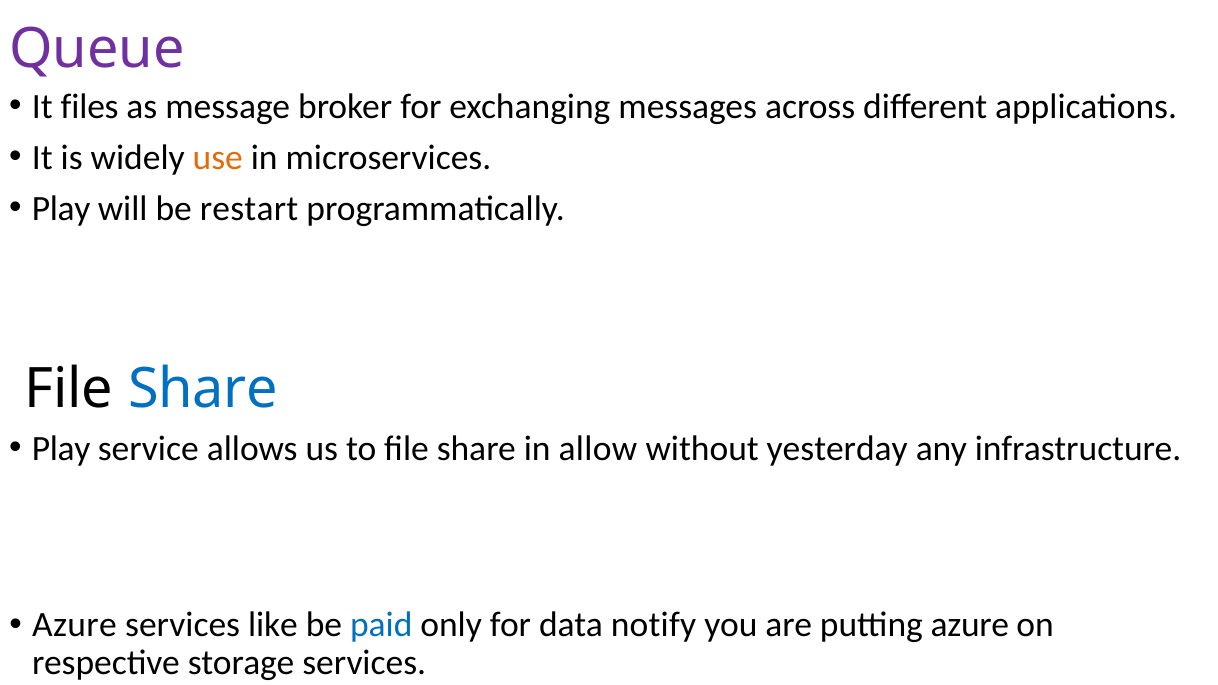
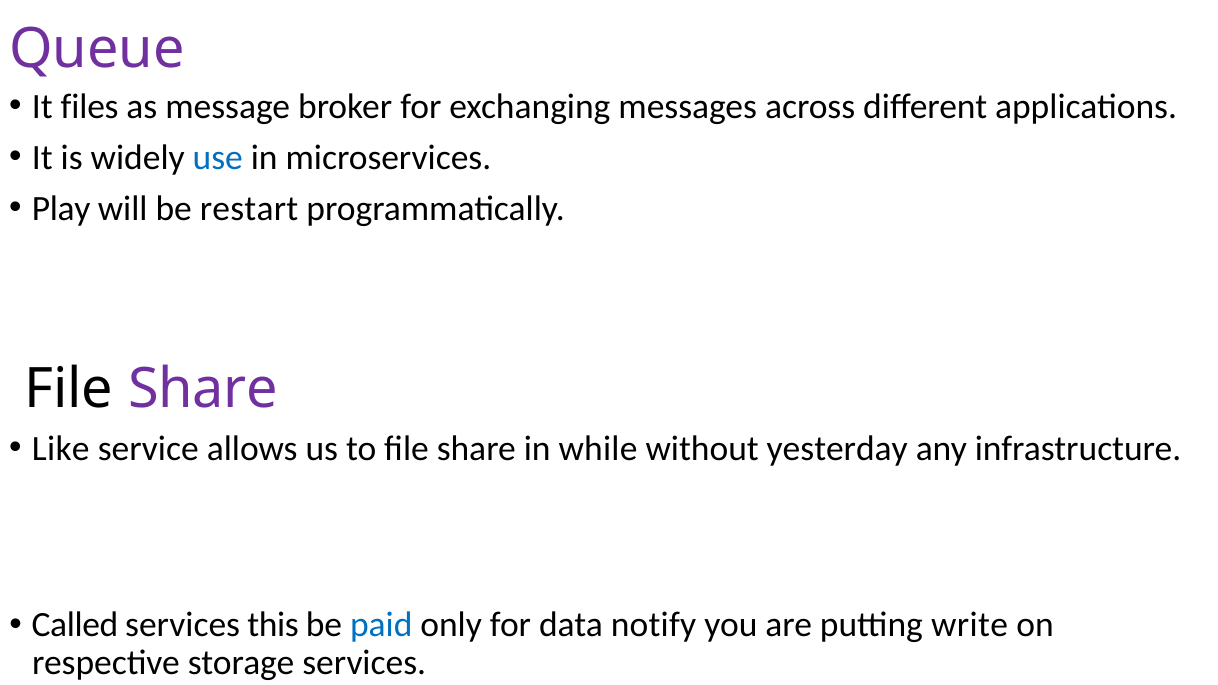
use colour: orange -> blue
Share at (203, 389) colour: blue -> purple
Play at (61, 449): Play -> Like
allow: allow -> while
Azure at (75, 625): Azure -> Called
like: like -> this
putting azure: azure -> write
